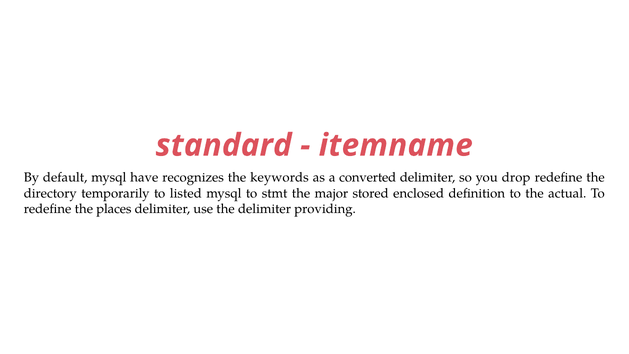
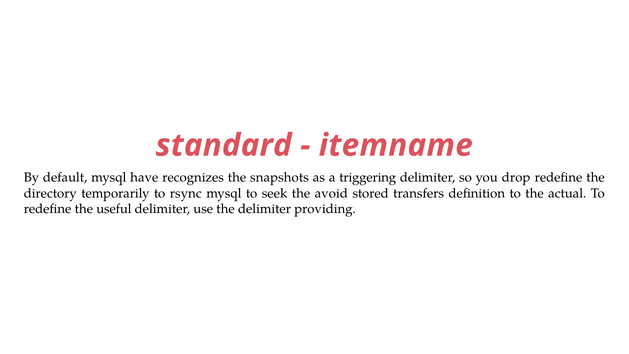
keywords: keywords -> snapshots
converted: converted -> triggering
listed: listed -> rsync
stmt: stmt -> seek
major: major -> avoid
enclosed: enclosed -> transfers
places: places -> useful
